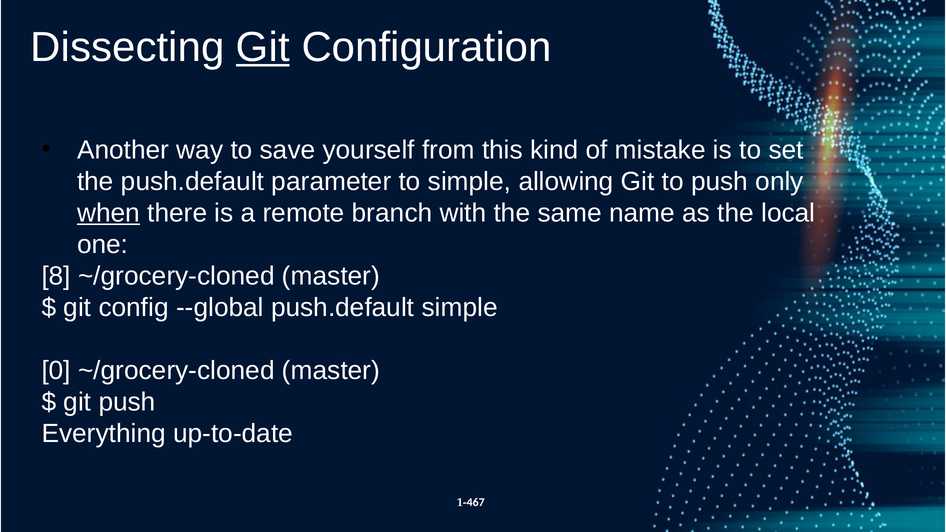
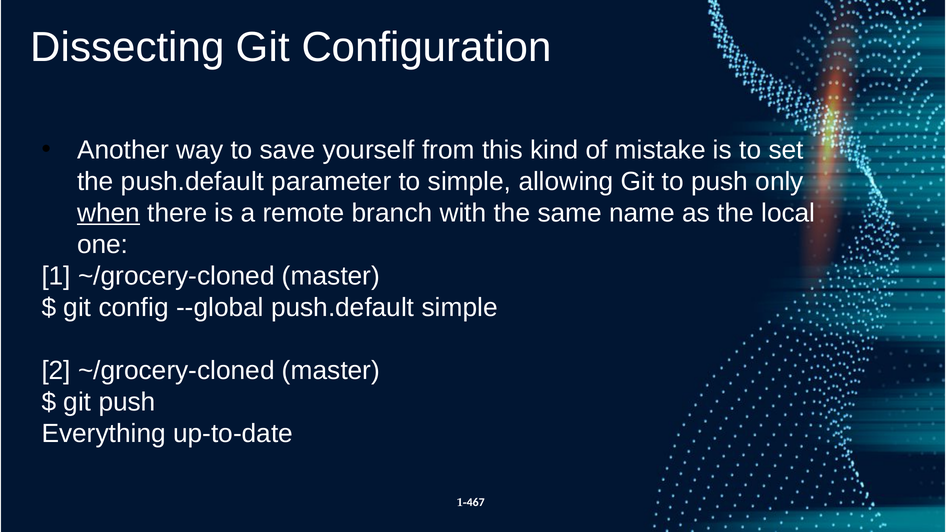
Git at (263, 47) underline: present -> none
8: 8 -> 1
0: 0 -> 2
